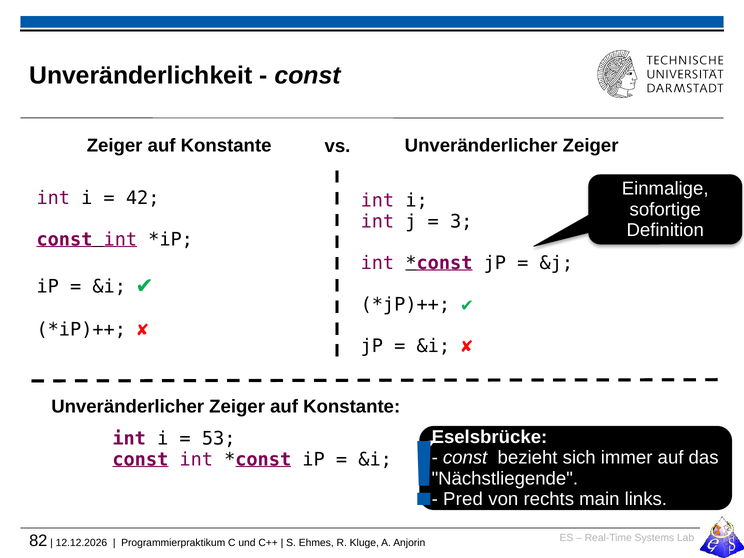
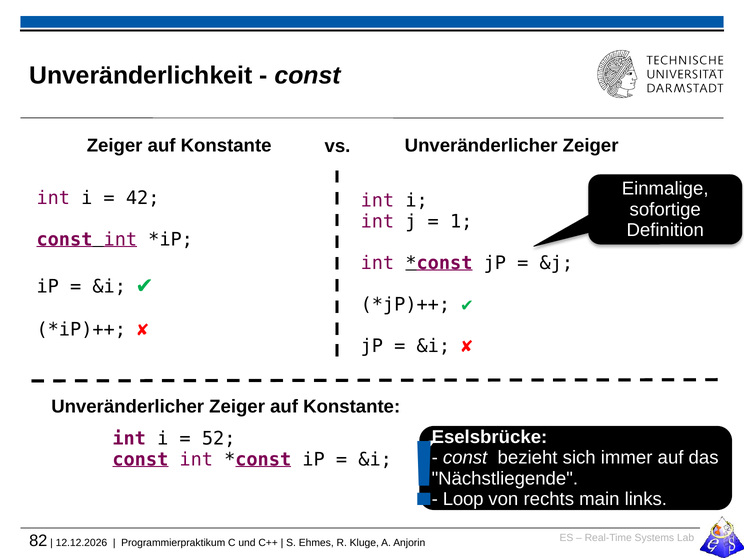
3: 3 -> 1
53: 53 -> 52
Pred: Pred -> Loop
